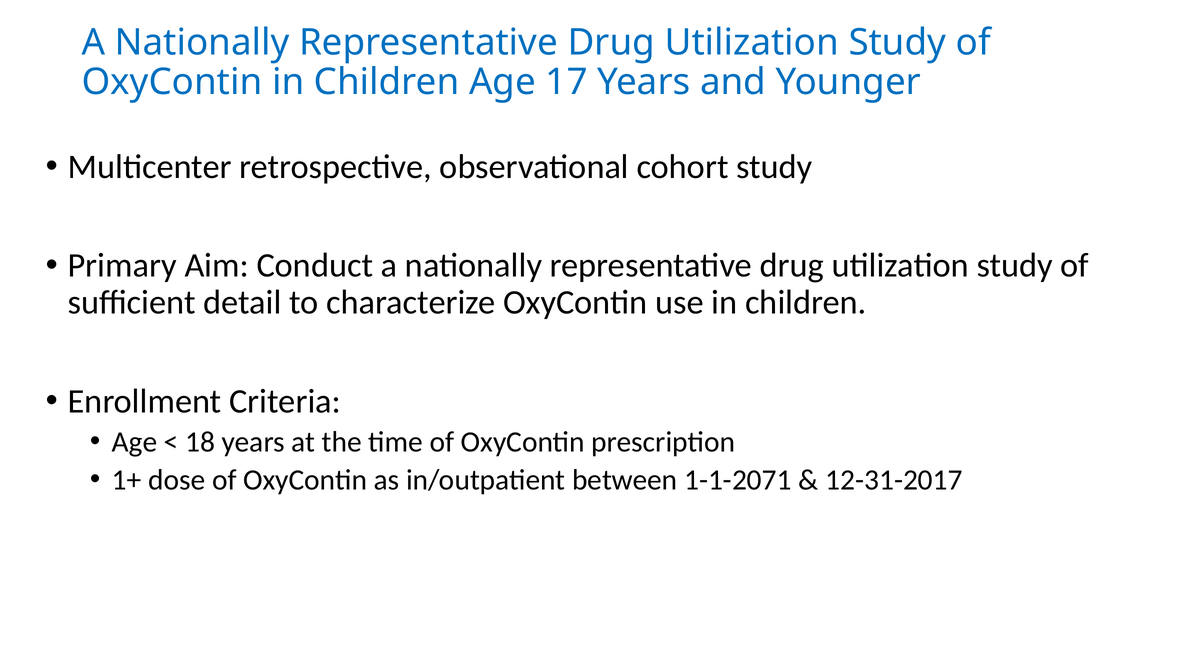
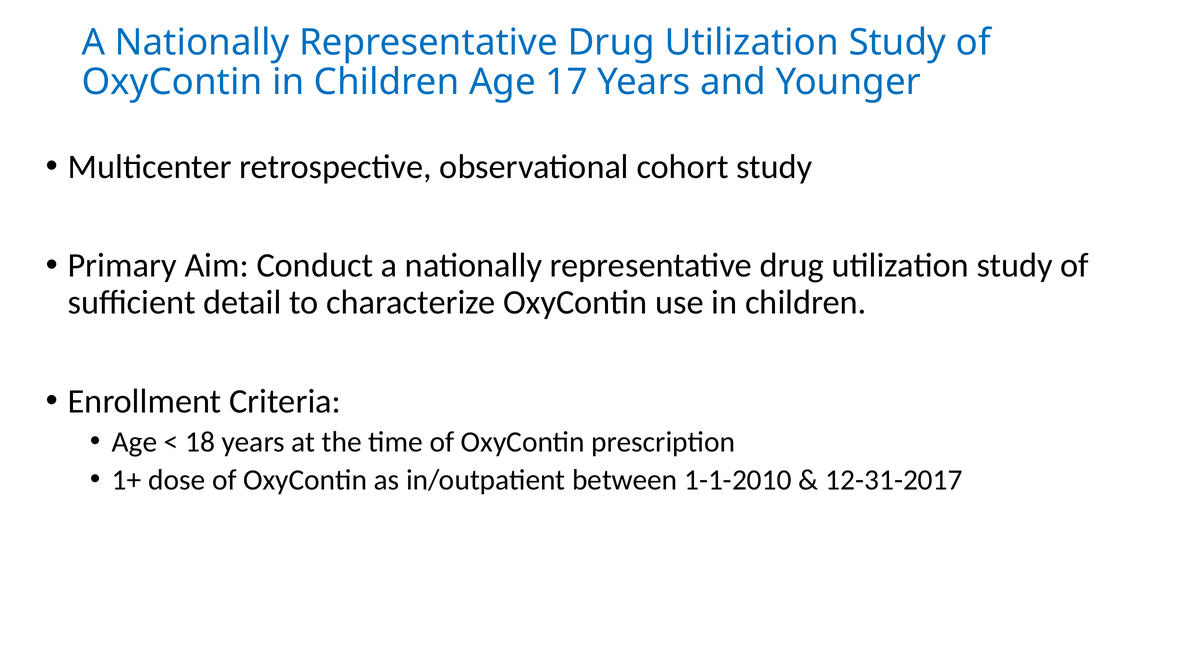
1-1-2071: 1-1-2071 -> 1-1-2010
